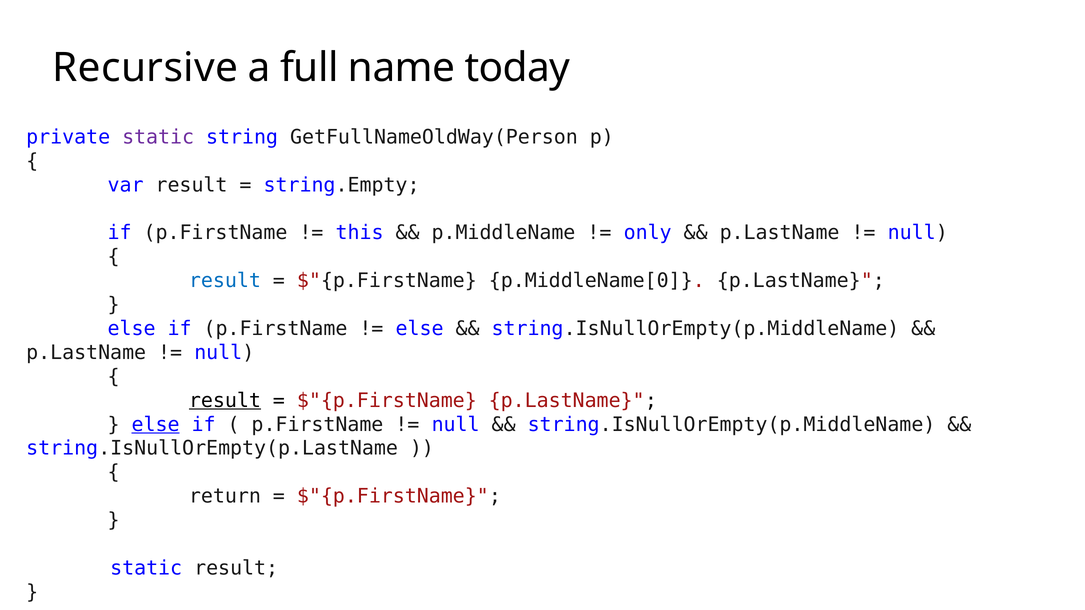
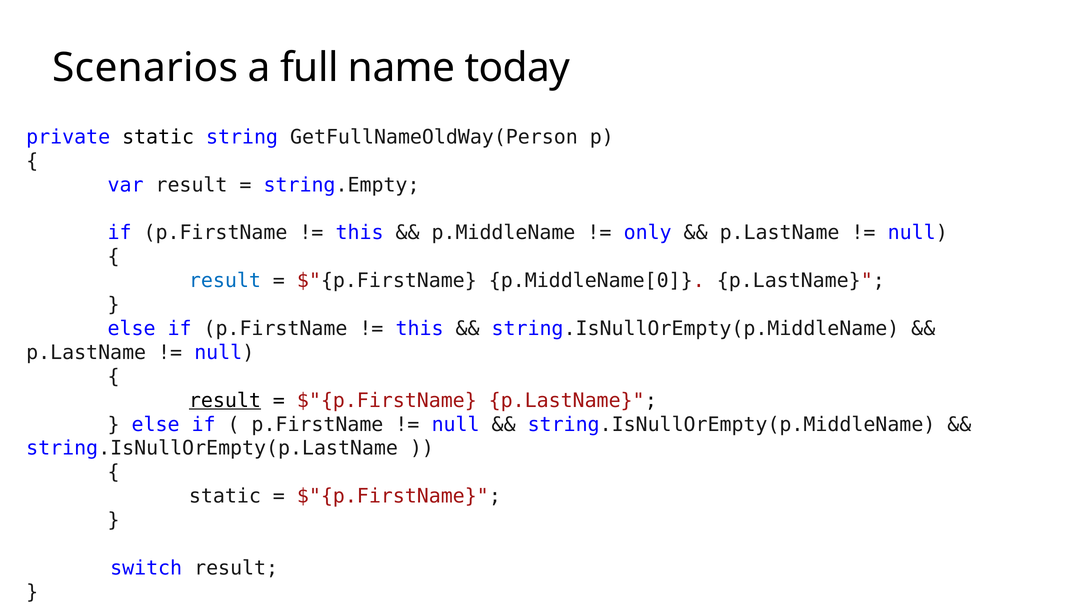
Recursive: Recursive -> Scenarios
static at (158, 137) colour: purple -> black
else at (420, 329): else -> this
else at (156, 425) underline: present -> none
return at (225, 497): return -> static
static at (146, 568): static -> switch
